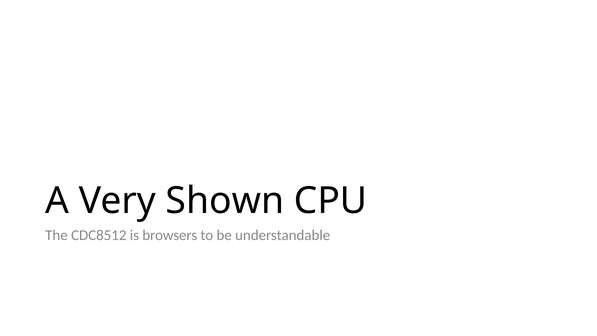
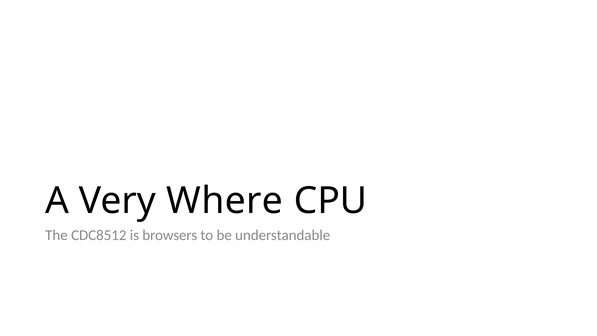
Shown: Shown -> Where
